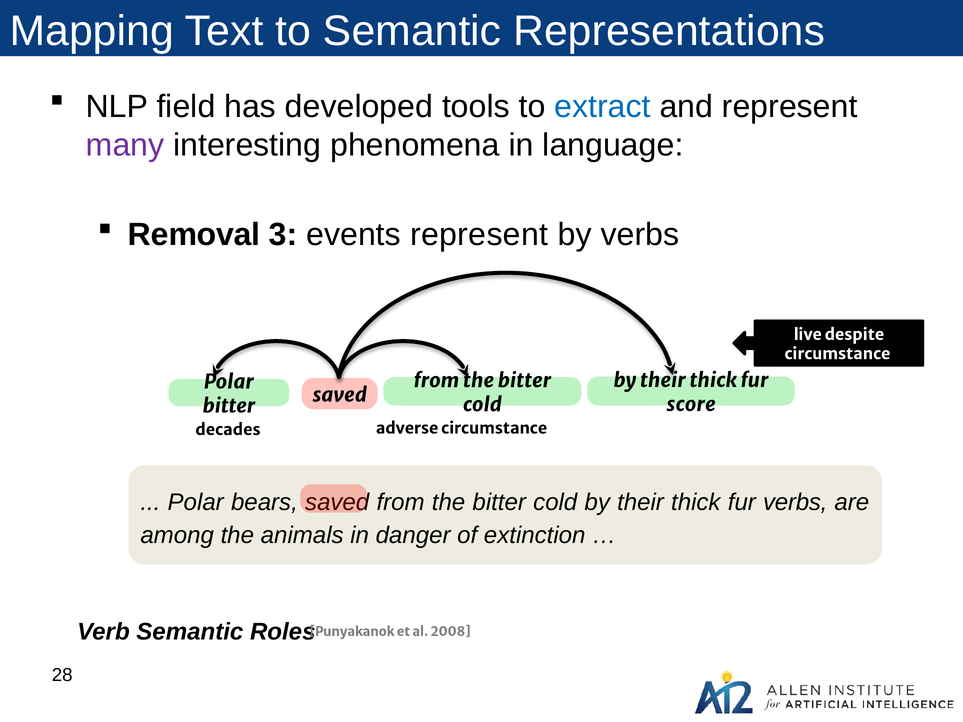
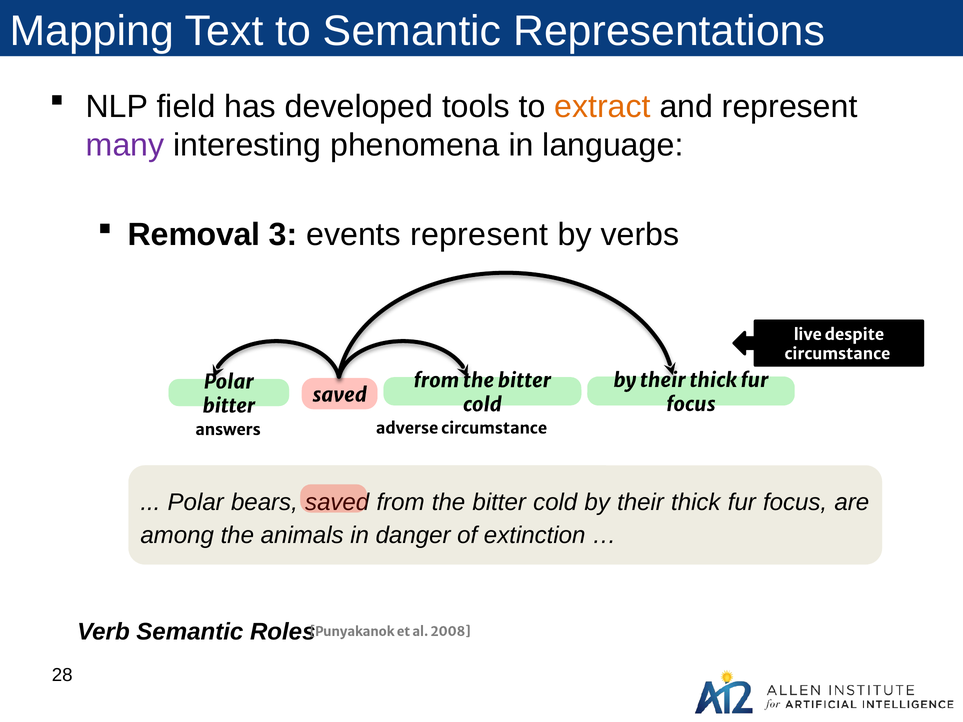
extract colour: blue -> orange
score at (691, 405): score -> focus
decades: decades -> answers
verbs at (795, 502): verbs -> focus
